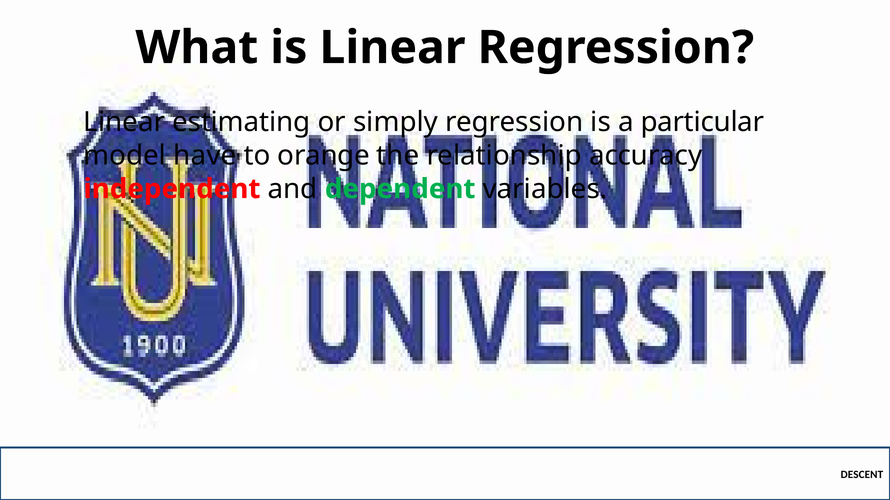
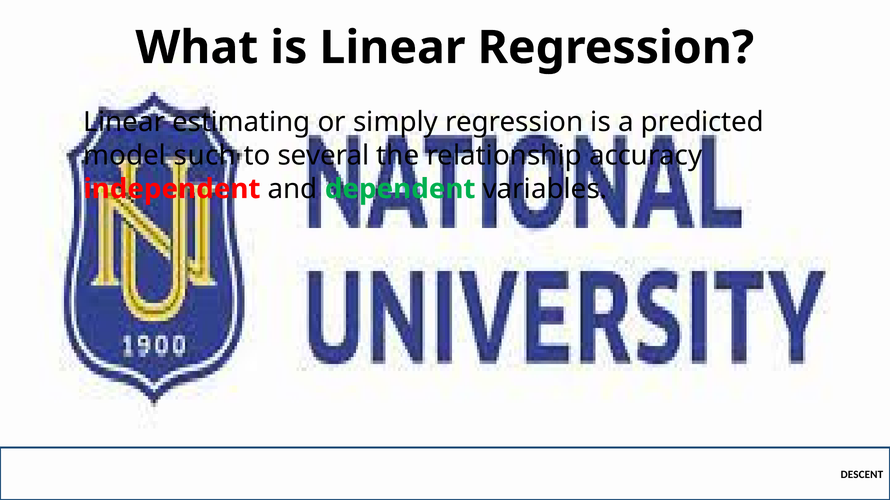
particular: particular -> predicted
have: have -> such
orange: orange -> several
